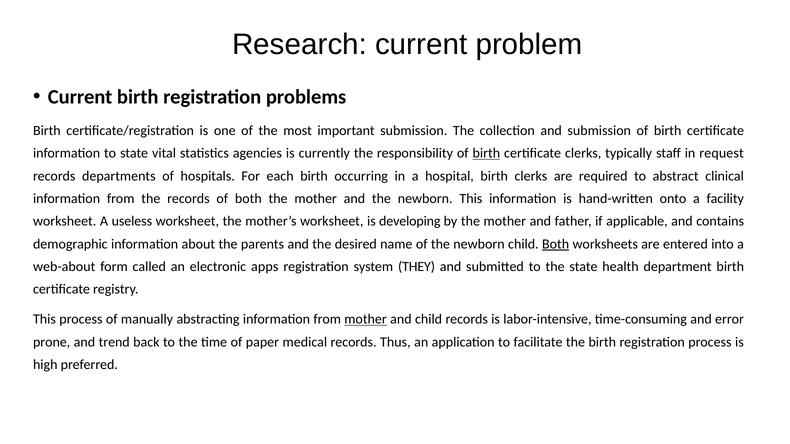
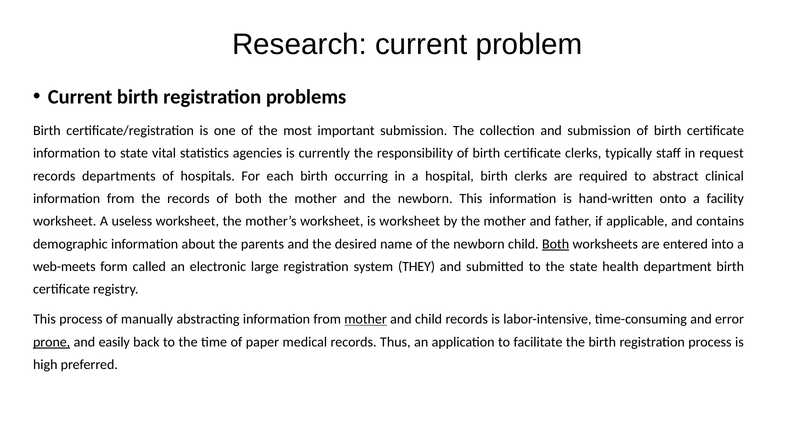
birth at (486, 153) underline: present -> none
is developing: developing -> worksheet
web-about: web-about -> web-meets
apps: apps -> large
prone underline: none -> present
trend: trend -> easily
